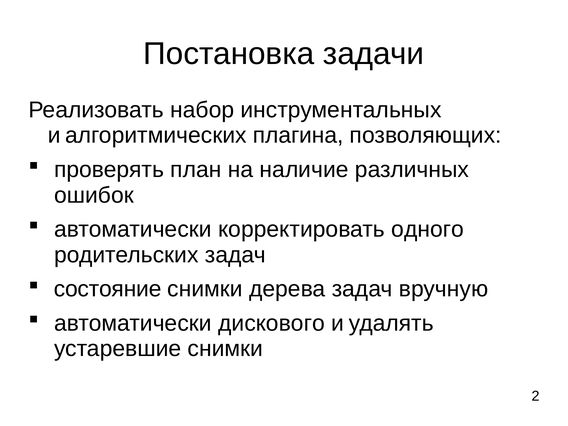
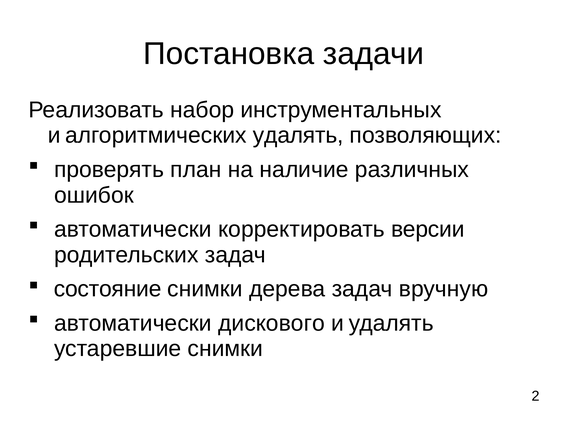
алгоритмических плагина: плагина -> удалять
одного: одного -> версии
